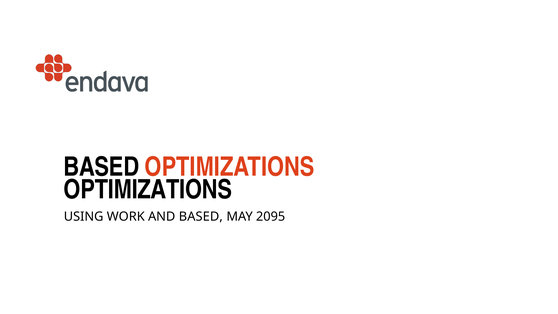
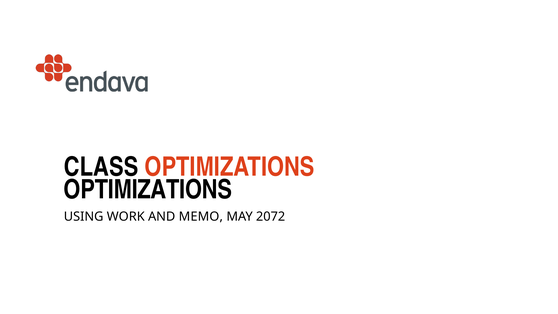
BASED at (101, 167): BASED -> CLASS
AND BASED: BASED -> MEMO
2095: 2095 -> 2072
